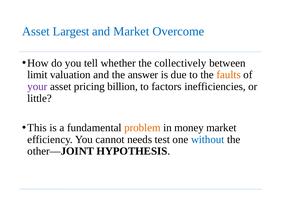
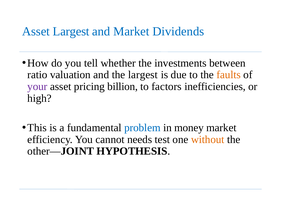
Overcome: Overcome -> Dividends
collectively: collectively -> investments
limit: limit -> ratio
the answer: answer -> largest
little: little -> high
problem colour: orange -> blue
without colour: blue -> orange
